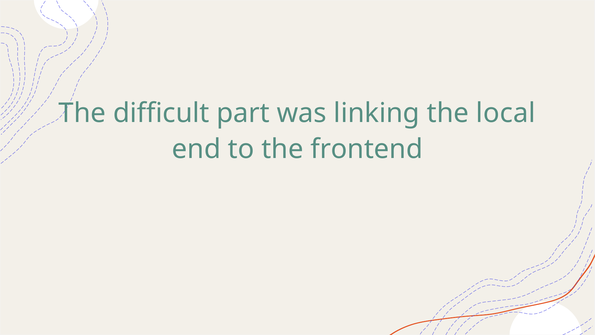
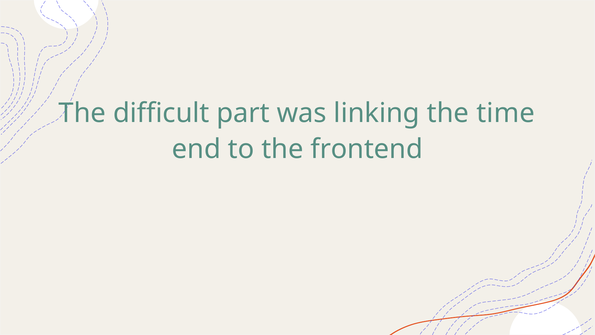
local: local -> time
